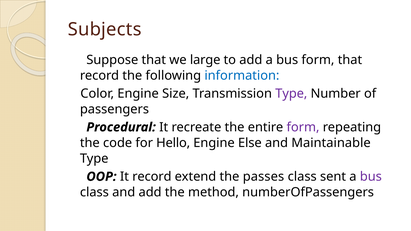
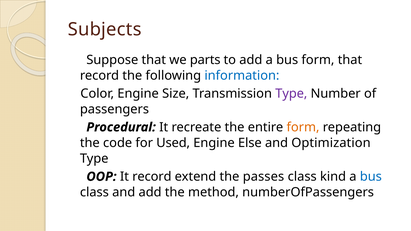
large: large -> parts
form at (303, 127) colour: purple -> orange
Hello: Hello -> Used
Maintainable: Maintainable -> Optimization
sent: sent -> kind
bus at (371, 177) colour: purple -> blue
